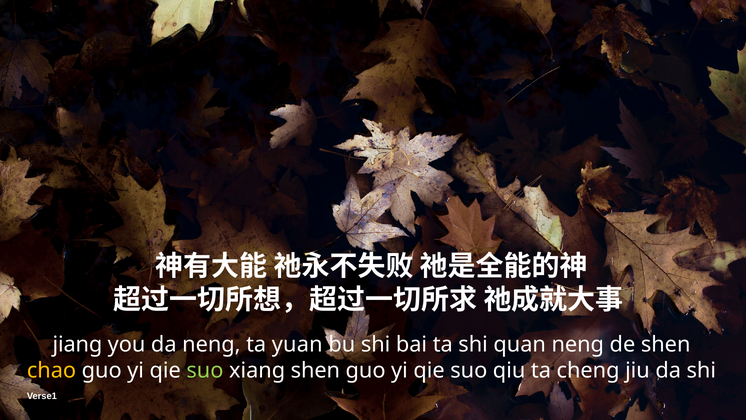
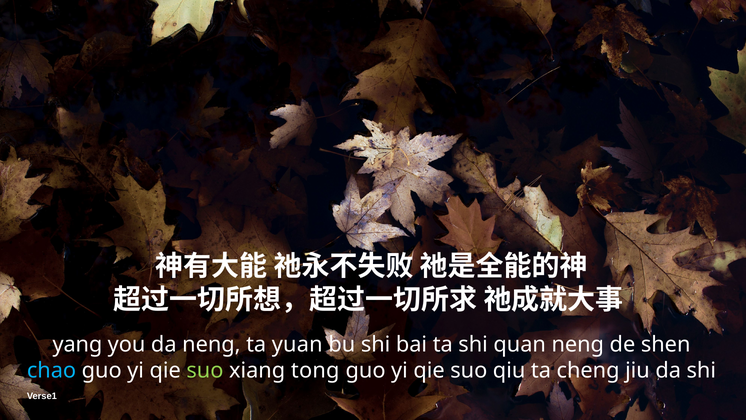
jiang: jiang -> yang
chao colour: yellow -> light blue
xiang shen: shen -> tong
